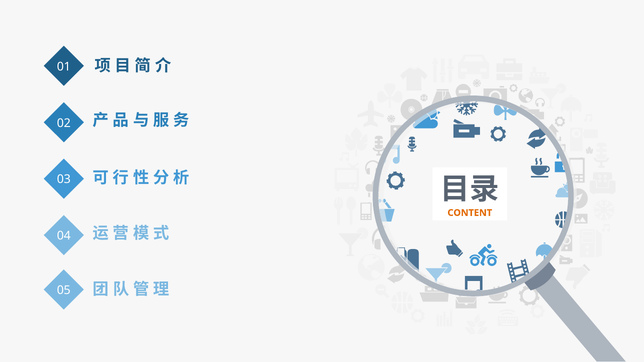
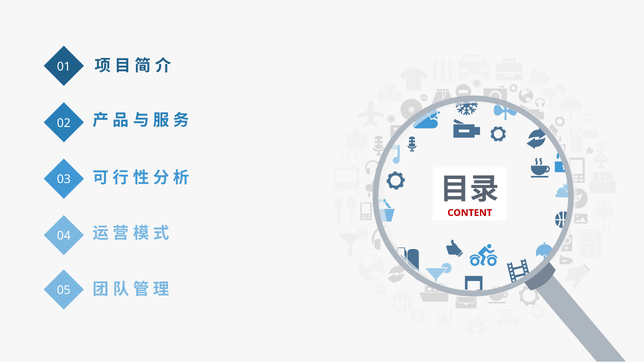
CONTENT colour: orange -> red
